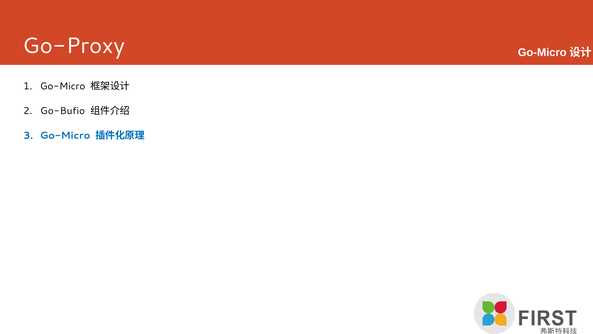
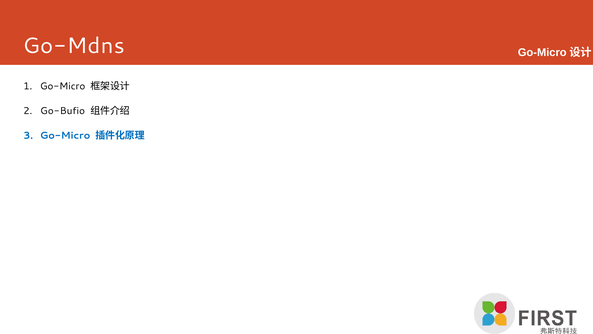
Go-Proxy: Go-Proxy -> Go-Mdns
